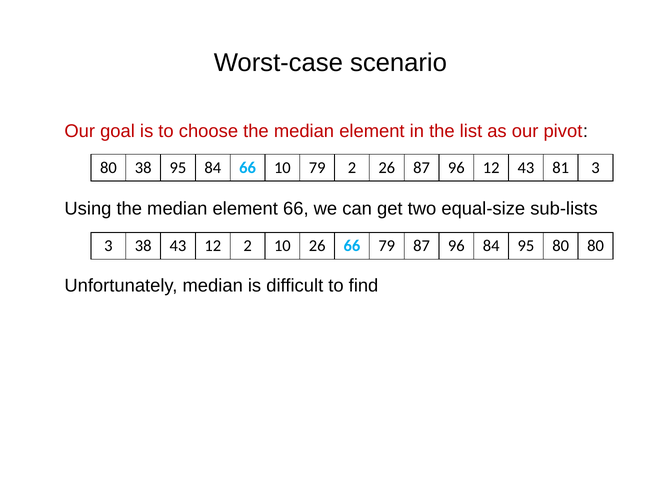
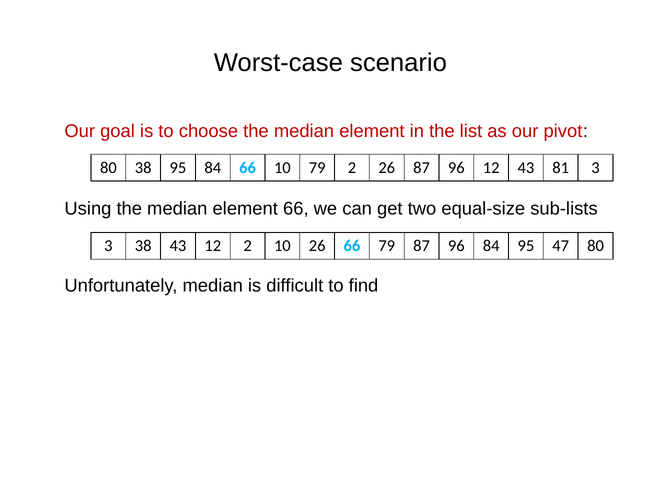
95 80: 80 -> 47
